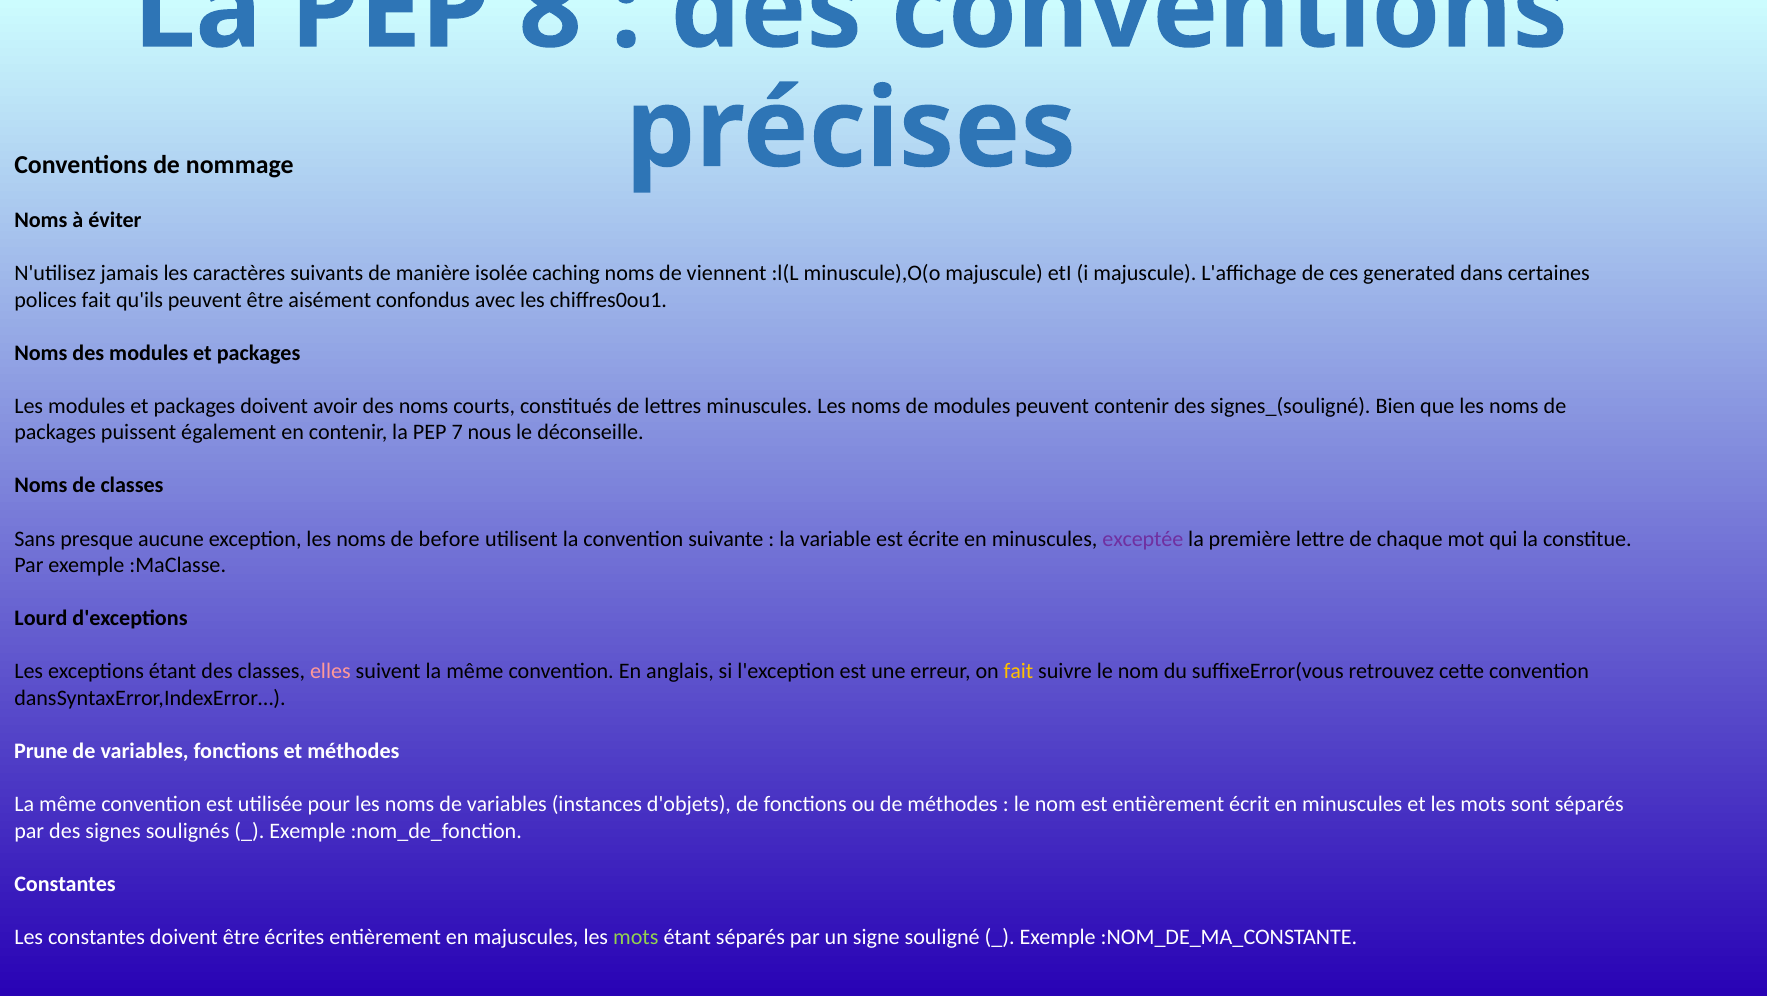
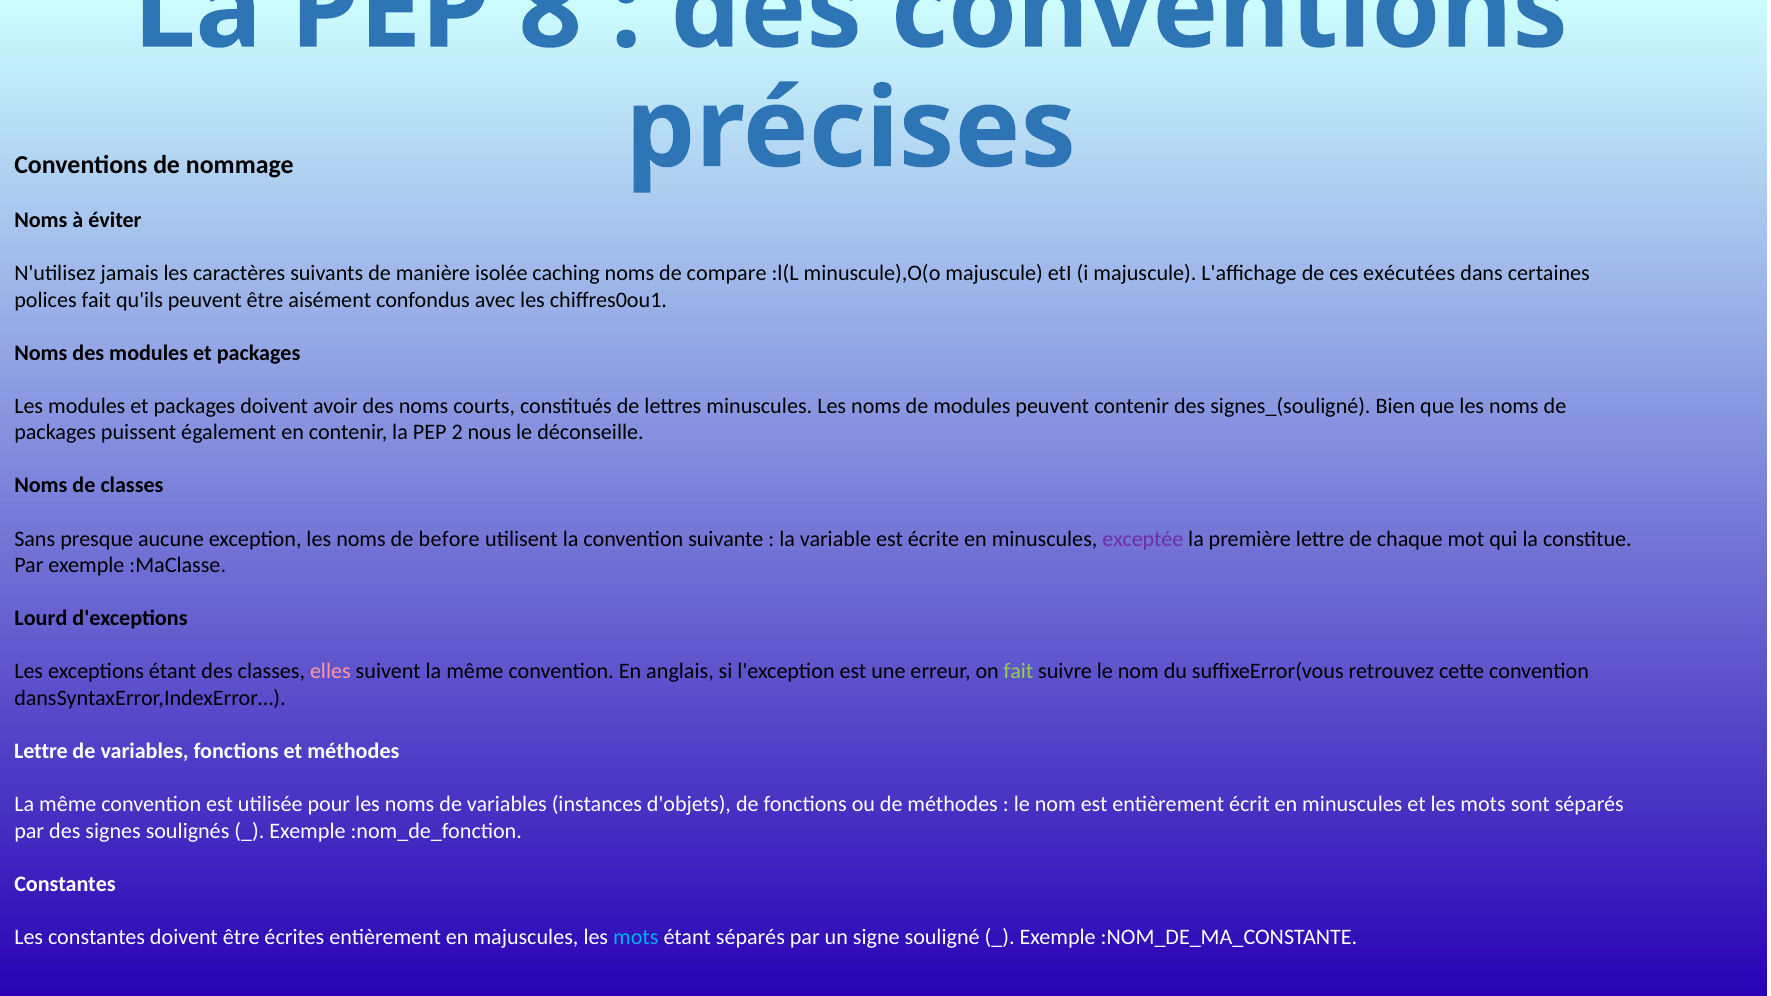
viennent: viennent -> compare
generated: generated -> exécutées
7: 7 -> 2
fait at (1018, 672) colour: yellow -> light green
Prune at (41, 751): Prune -> Lettre
mots at (636, 937) colour: light green -> light blue
